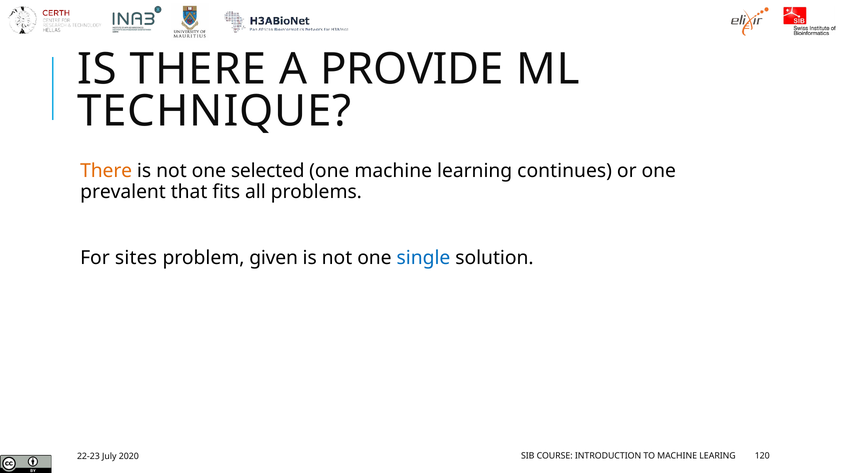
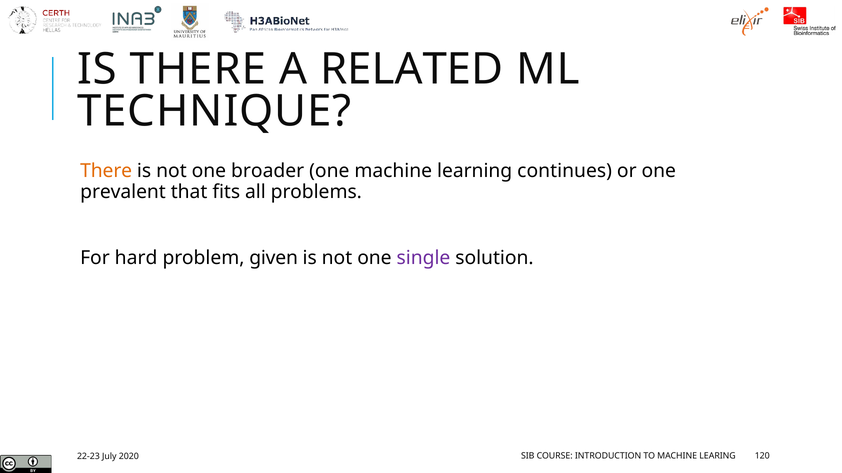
PROVIDE: PROVIDE -> RELATED
selected: selected -> broader
sites: sites -> hard
single colour: blue -> purple
